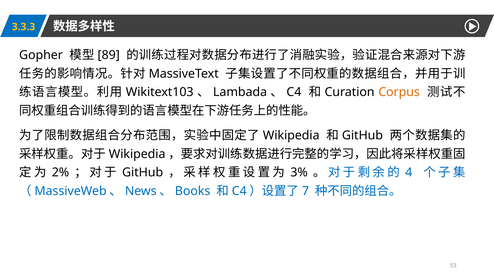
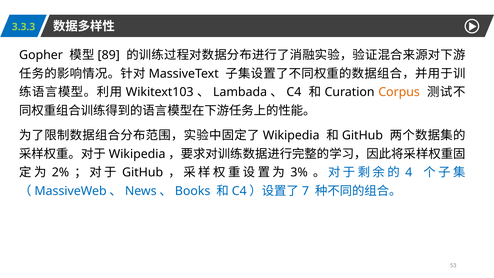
3.3.3 colour: yellow -> light green
